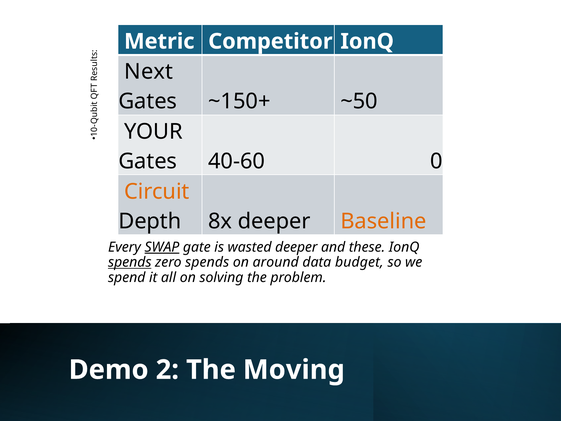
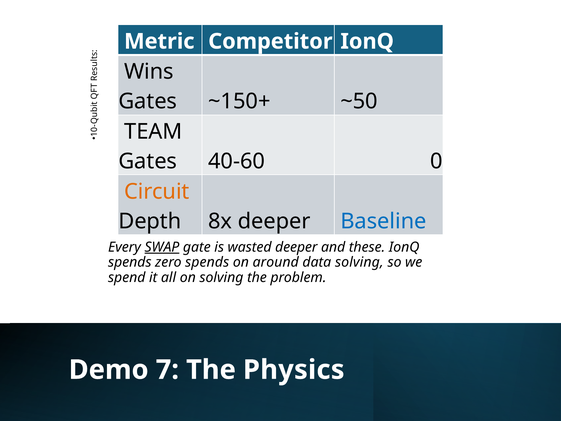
Next: Next -> Wins
YOUR: YOUR -> TEAM
Baseline colour: orange -> blue
spends at (130, 262) underline: present -> none
data budget: budget -> solving
2: 2 -> 7
Moving: Moving -> Physics
